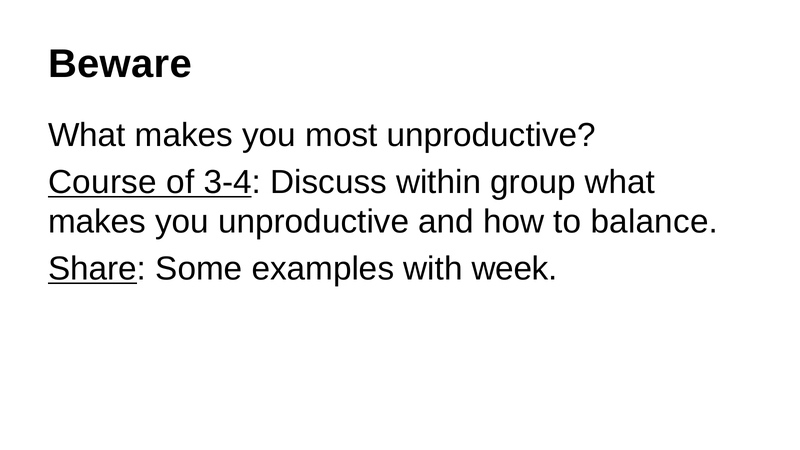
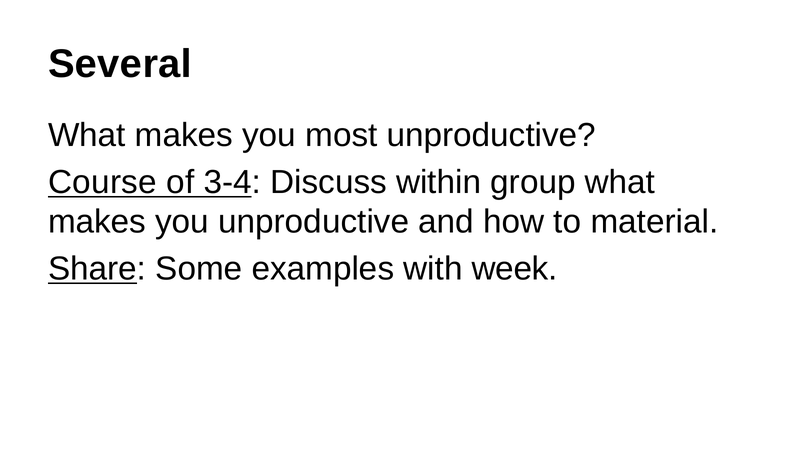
Beware: Beware -> Several
balance: balance -> material
